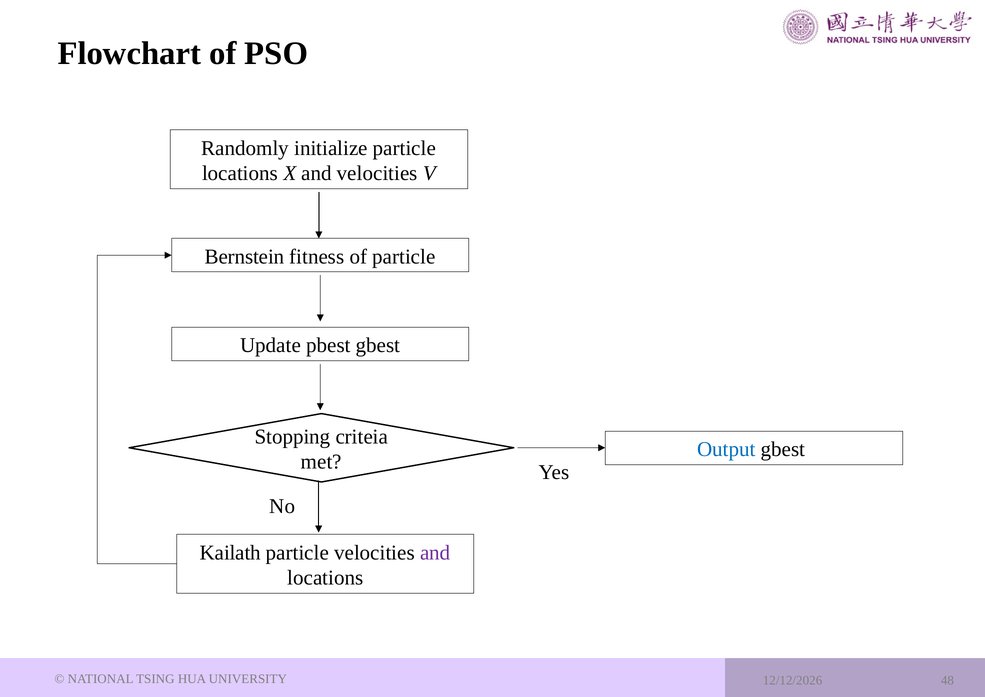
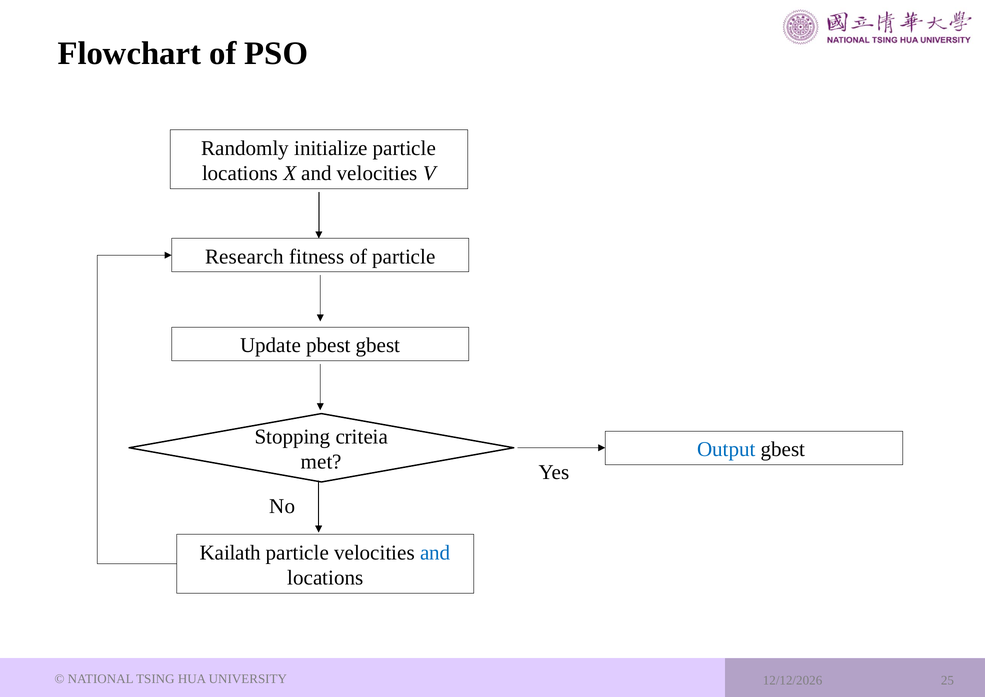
Bernstein: Bernstein -> Research
and at (435, 552) colour: purple -> blue
48: 48 -> 25
